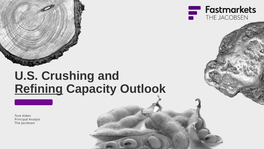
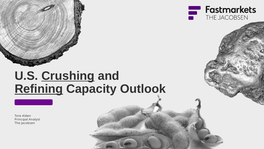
Crushing underline: none -> present
